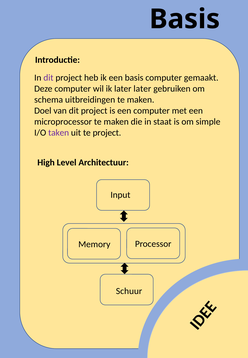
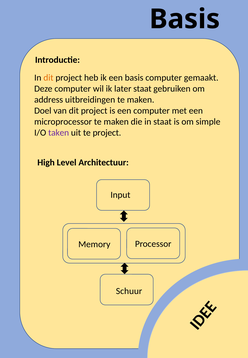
dit at (48, 78) colour: purple -> orange
later later: later -> staat
schema: schema -> address
